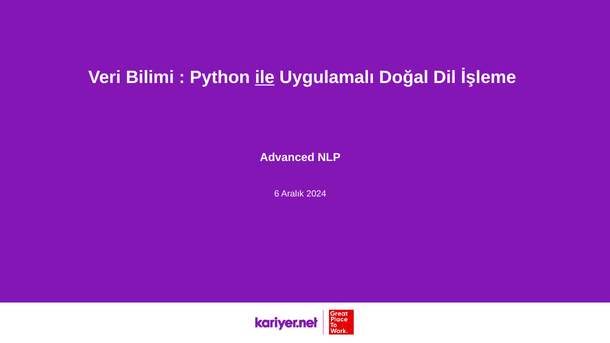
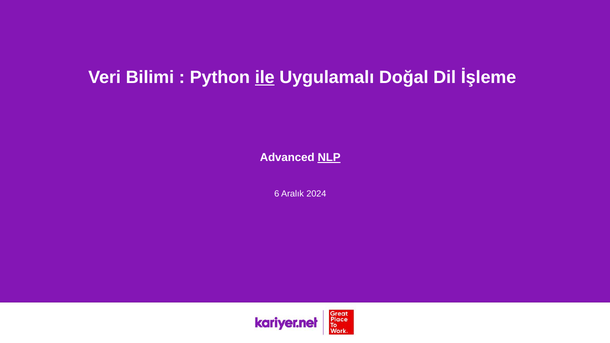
NLP underline: none -> present
